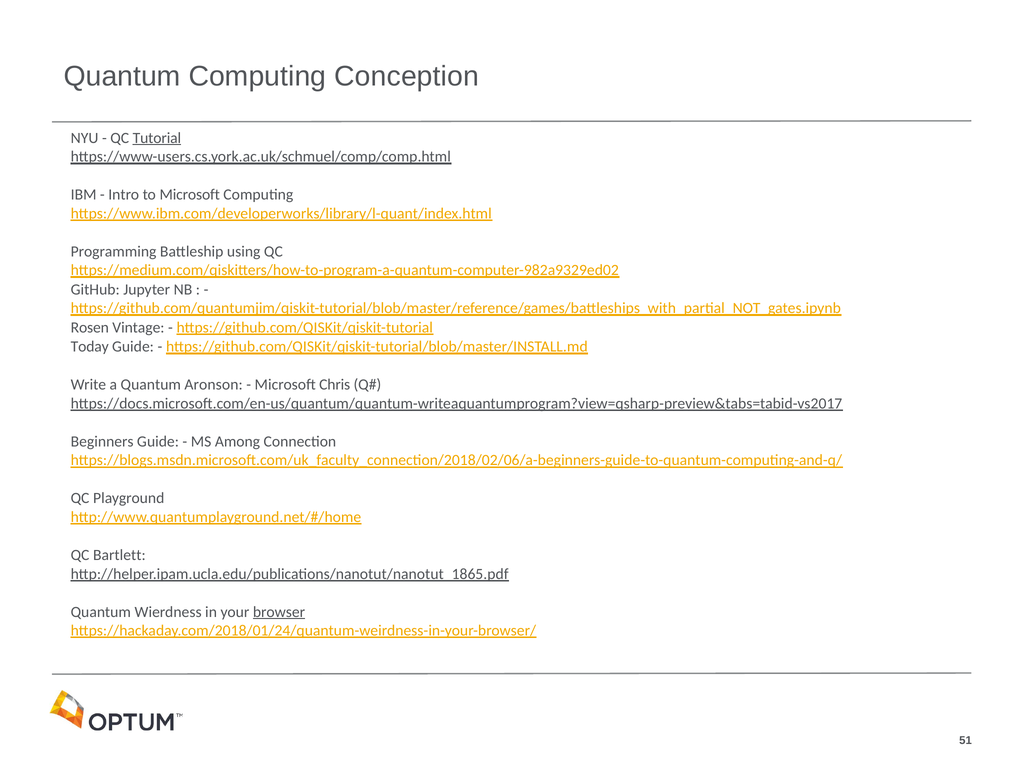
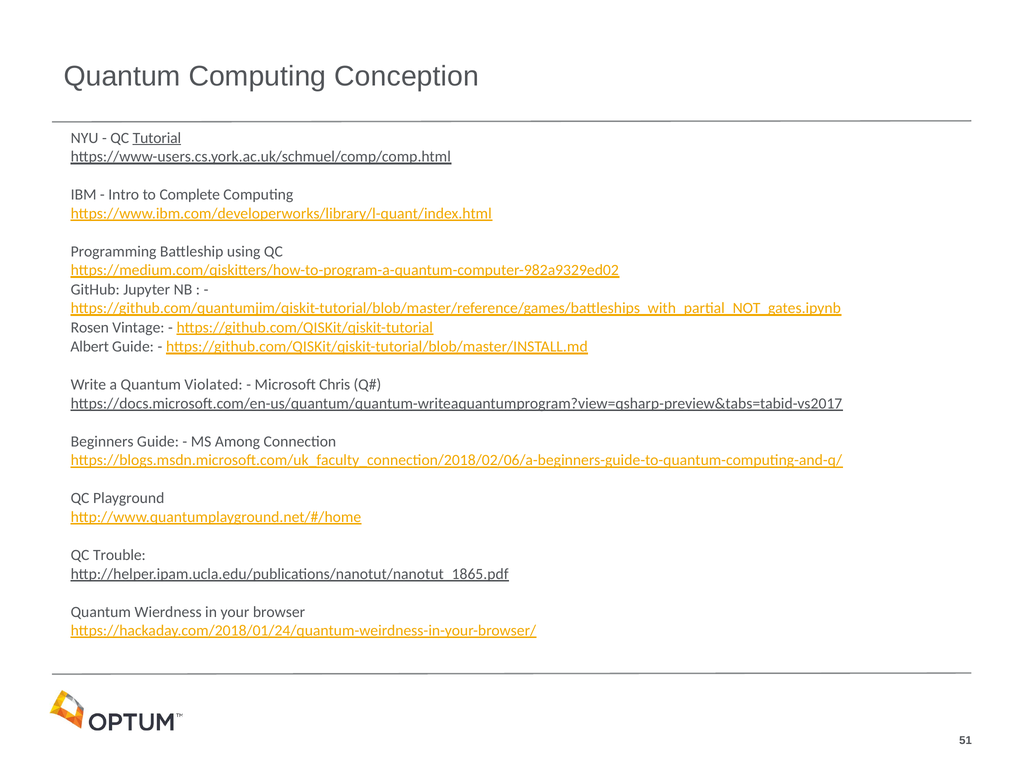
to Microsoft: Microsoft -> Complete
Today: Today -> Albert
Aronson: Aronson -> Violated
Bartlett: Bartlett -> Trouble
browser underline: present -> none
